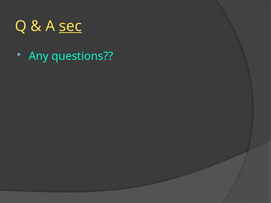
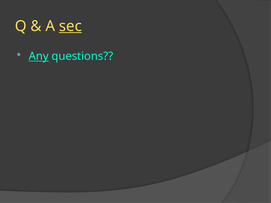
Any underline: none -> present
